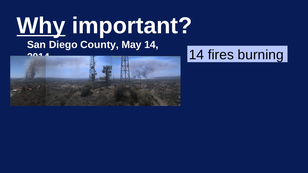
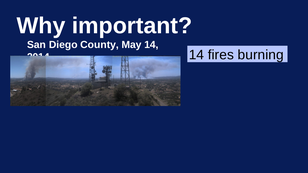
Why underline: present -> none
